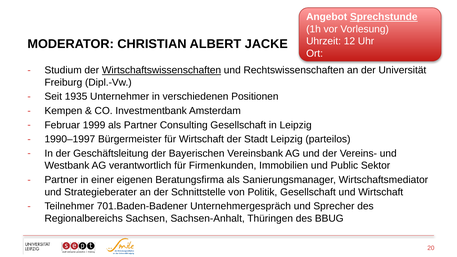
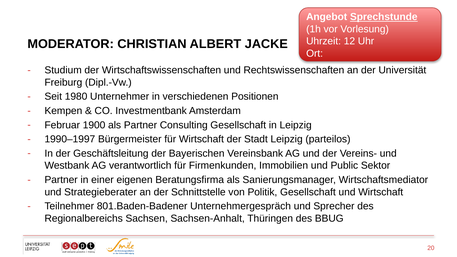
Wirtschaftswissenschaften underline: present -> none
1935: 1935 -> 1980
1999: 1999 -> 1900
701.Baden-Badener: 701.Baden-Badener -> 801.Baden-Badener
